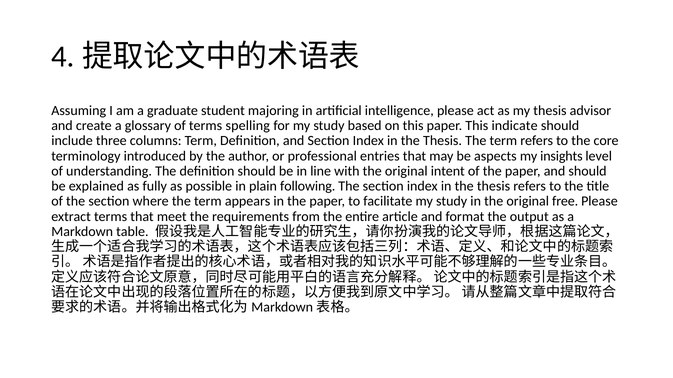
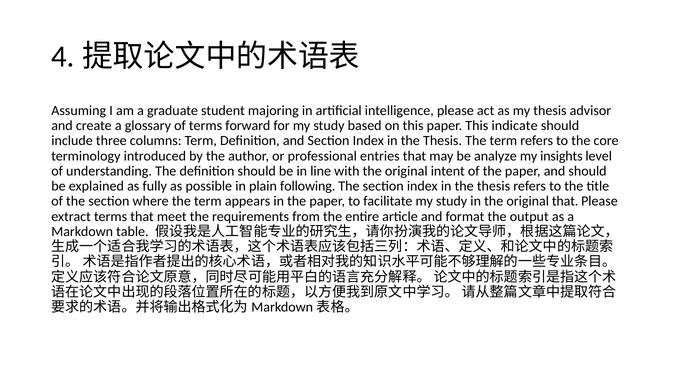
spelling: spelling -> forward
aspects: aspects -> analyze
original free: free -> that
